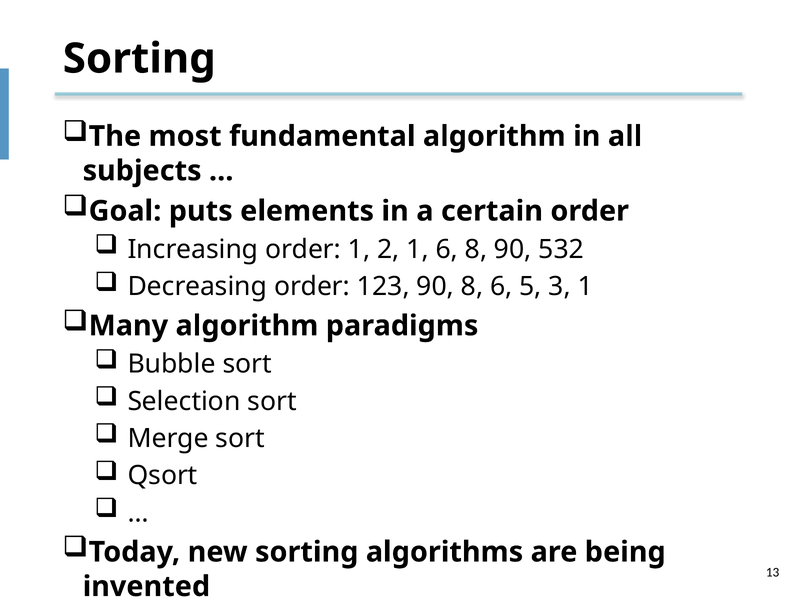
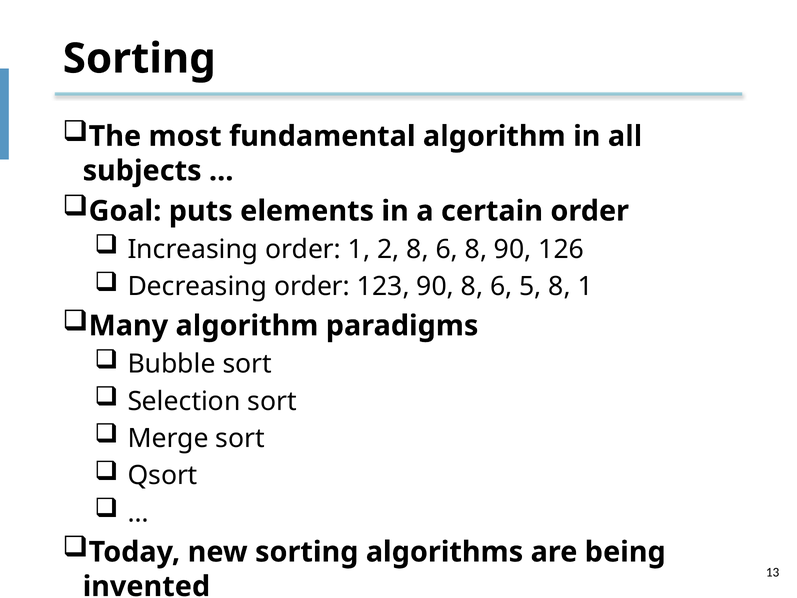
2 1: 1 -> 8
532: 532 -> 126
5 3: 3 -> 8
